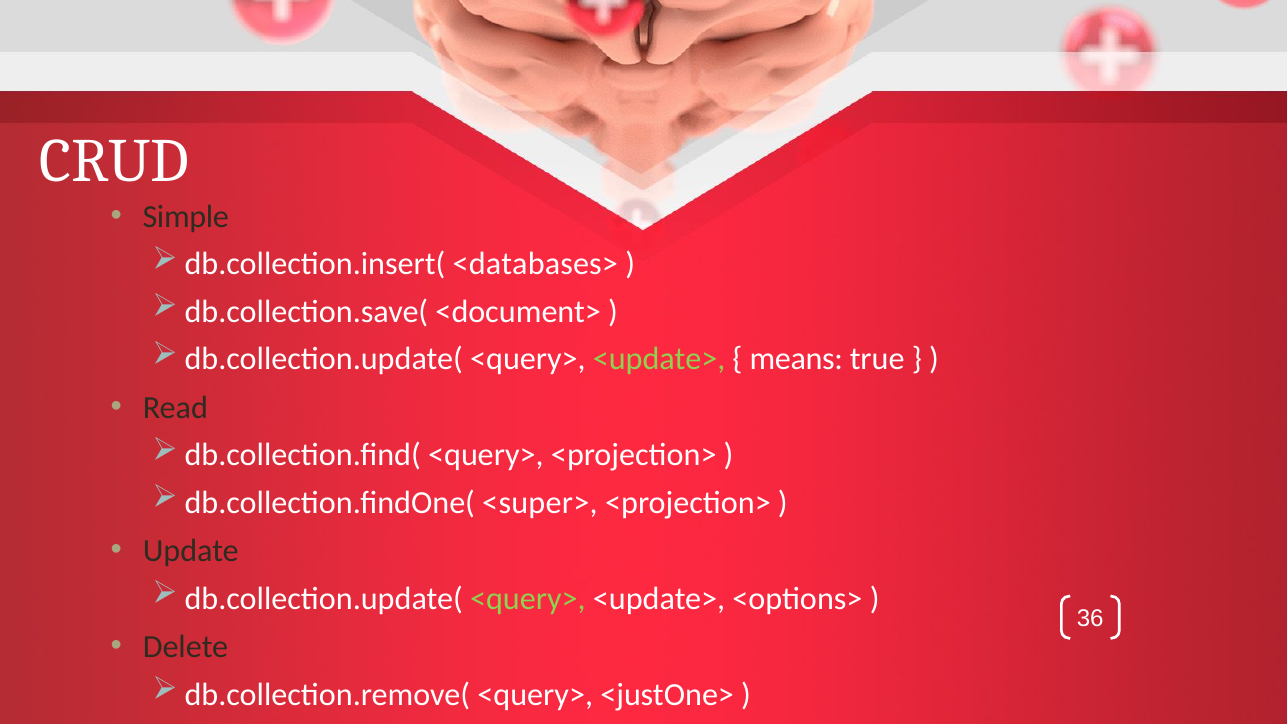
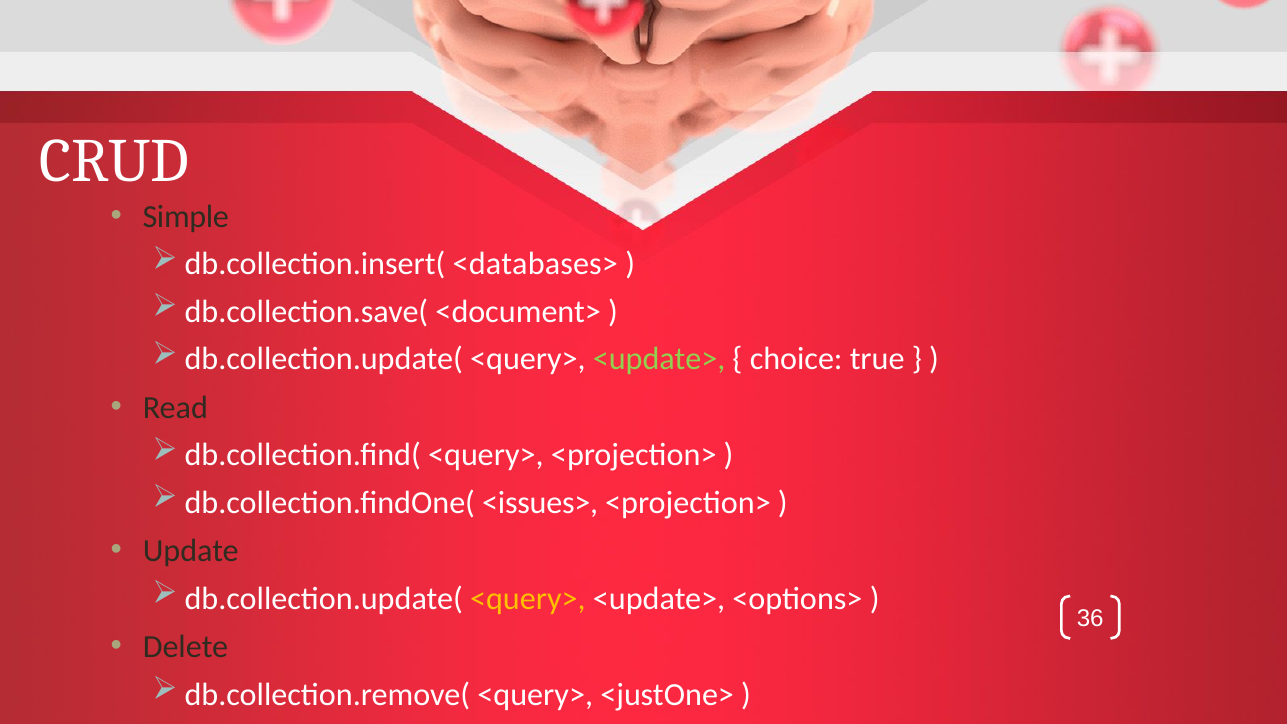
means: means -> choice
<super>: <super> -> <issues>
<query> at (528, 599) colour: light green -> yellow
